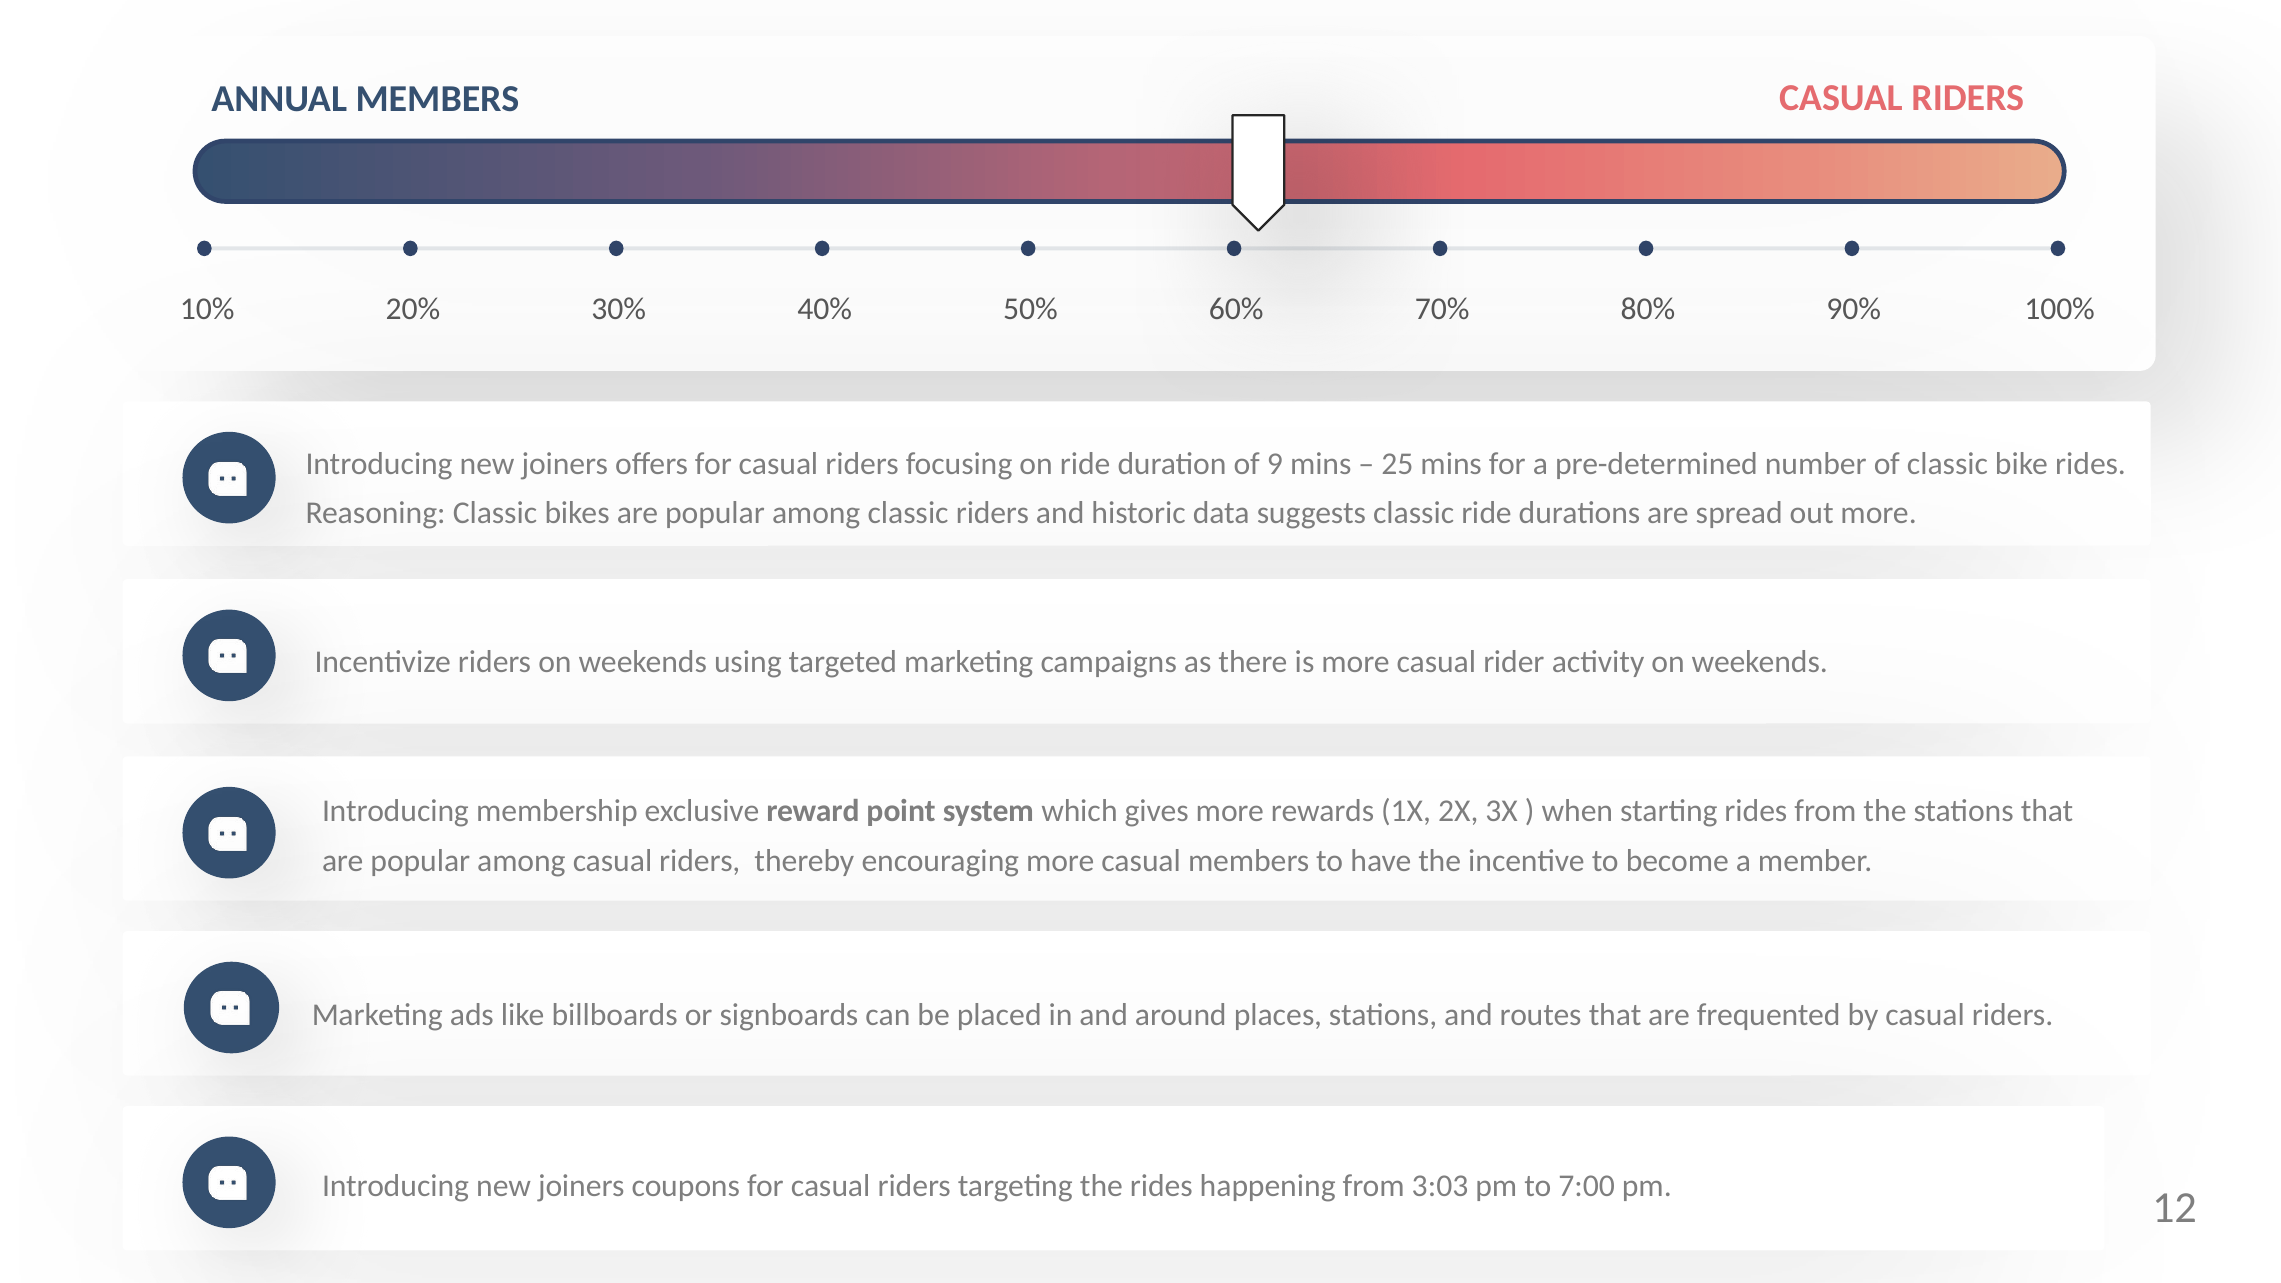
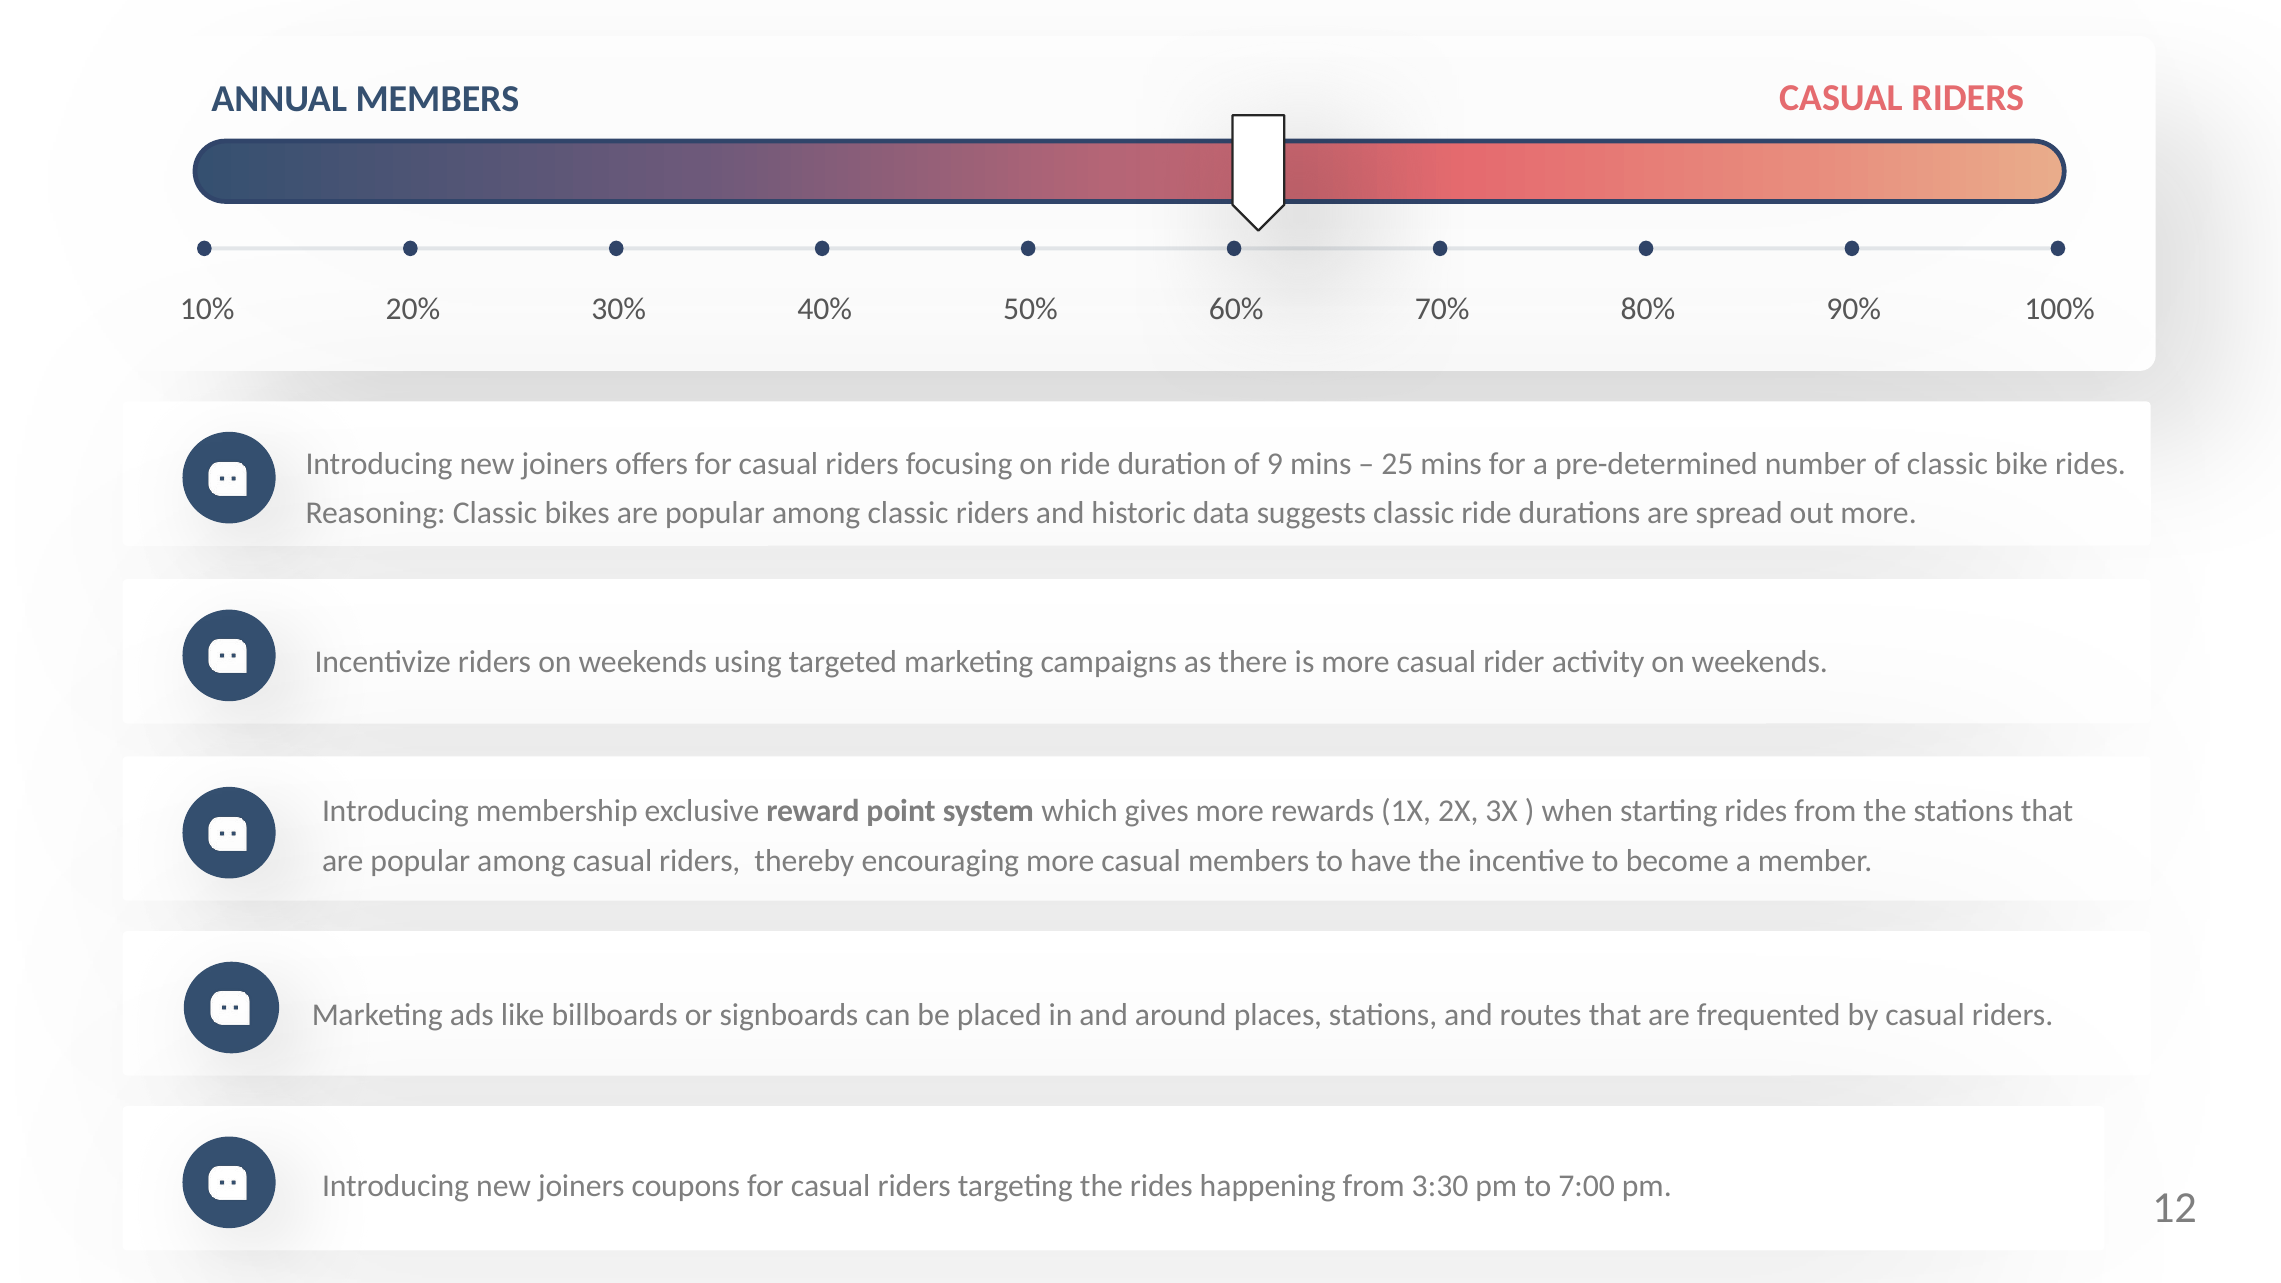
3:03: 3:03 -> 3:30
